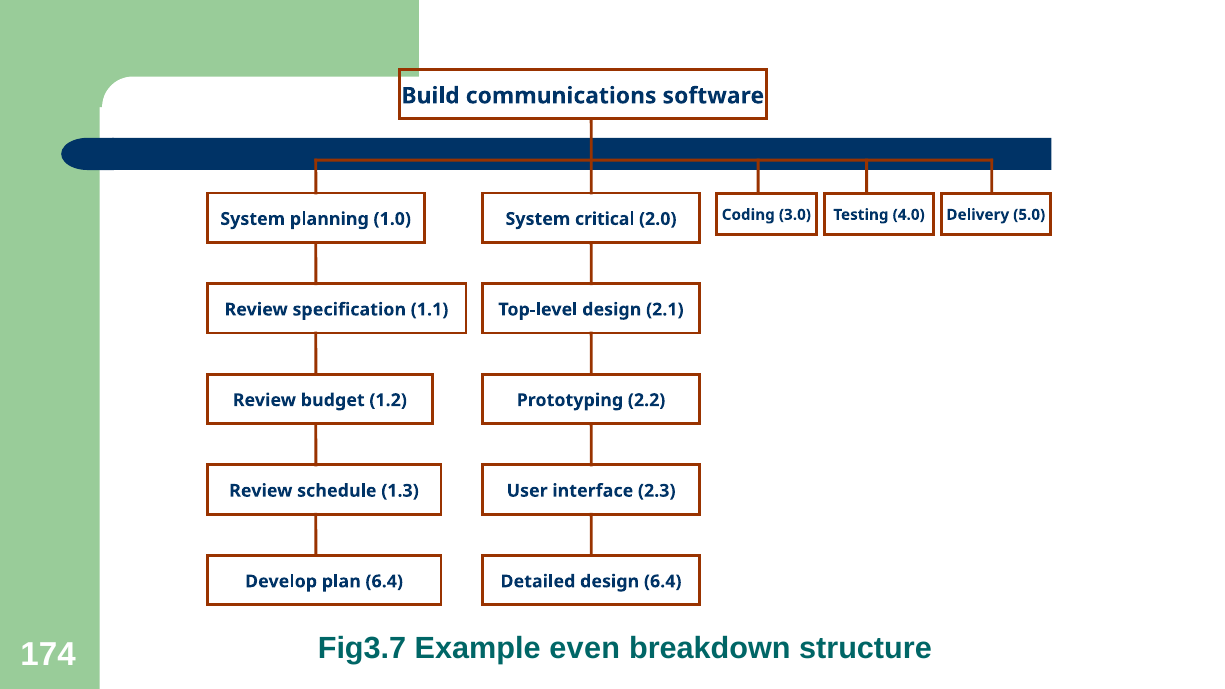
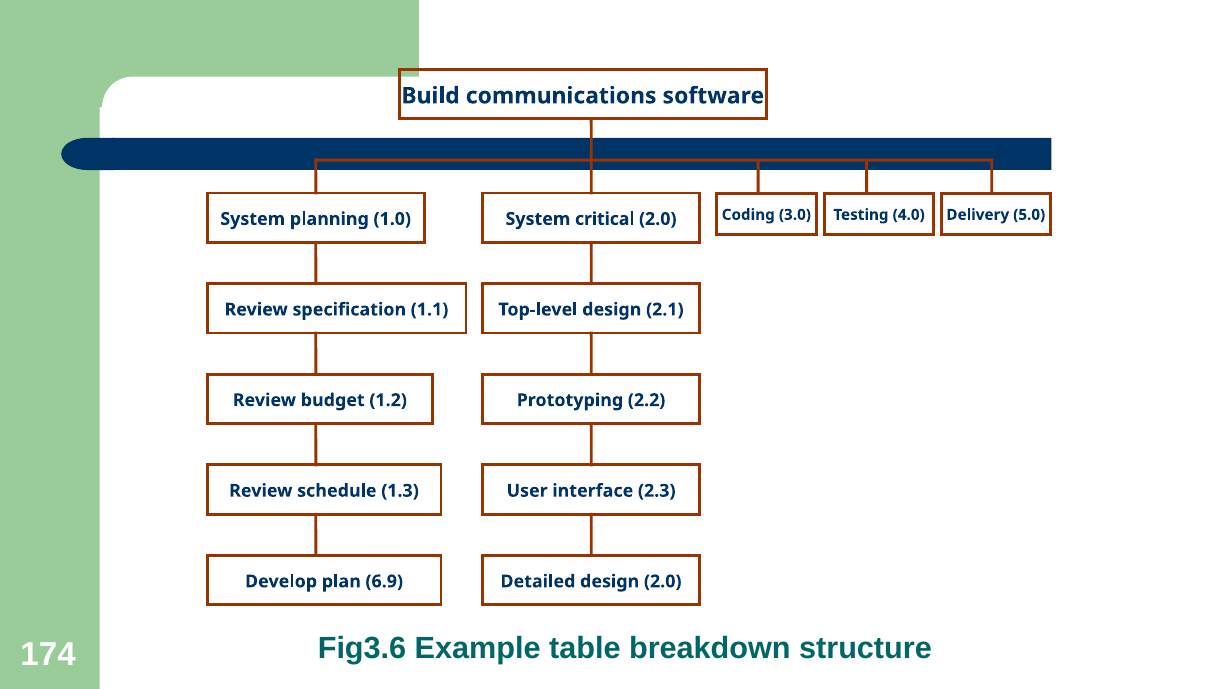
plan 6.4: 6.4 -> 6.9
design 6.4: 6.4 -> 2.0
Fig3.7: Fig3.7 -> Fig3.6
even: even -> table
